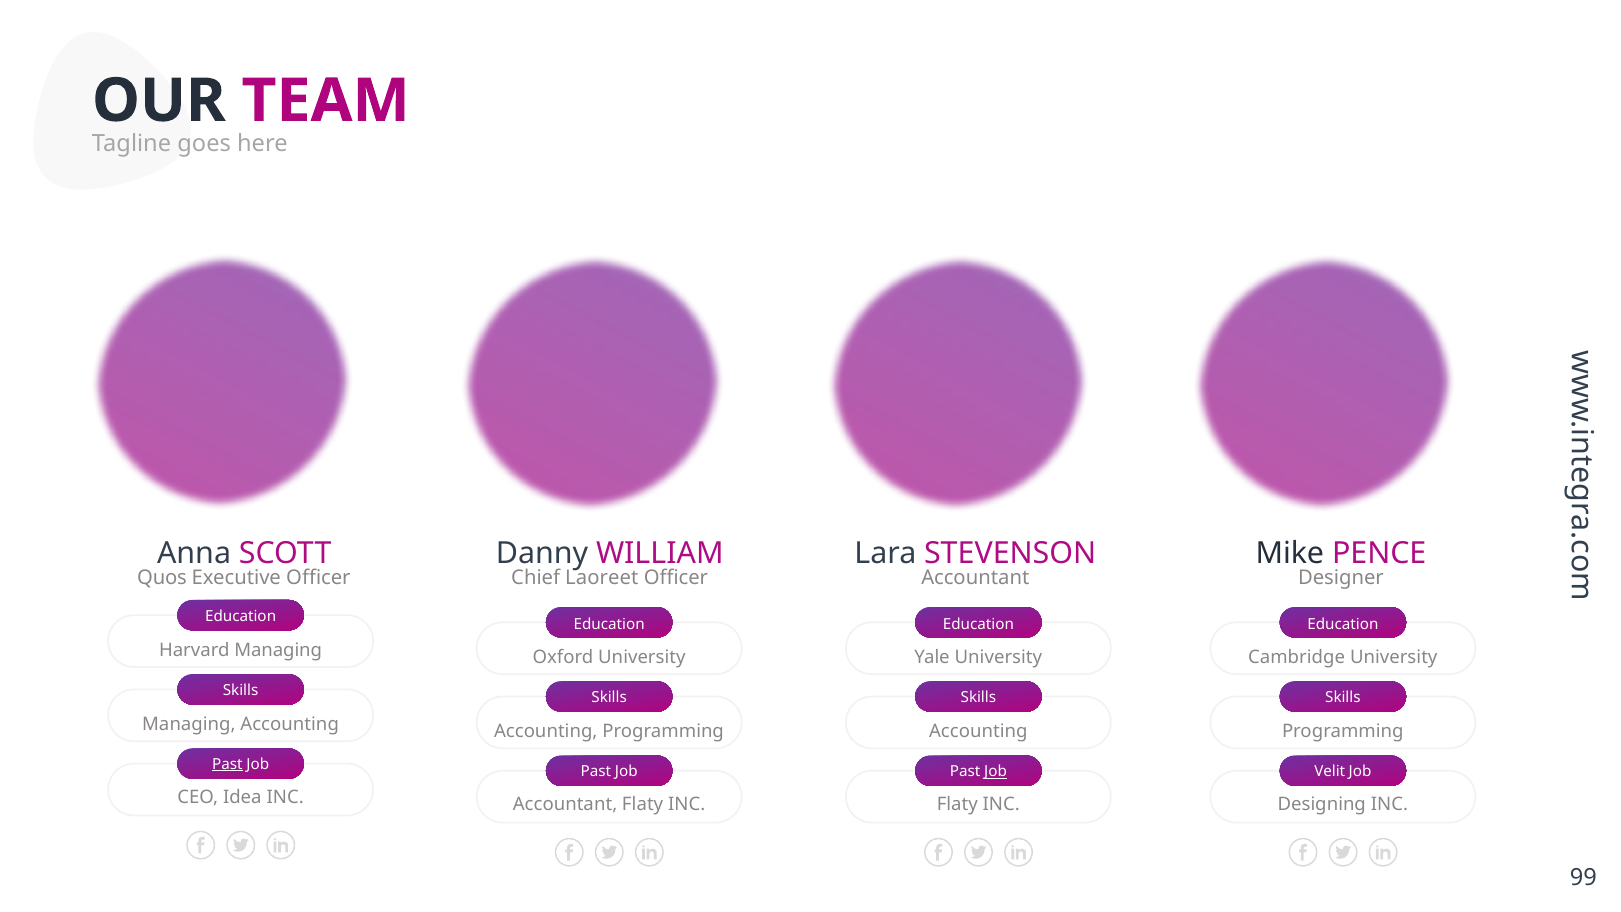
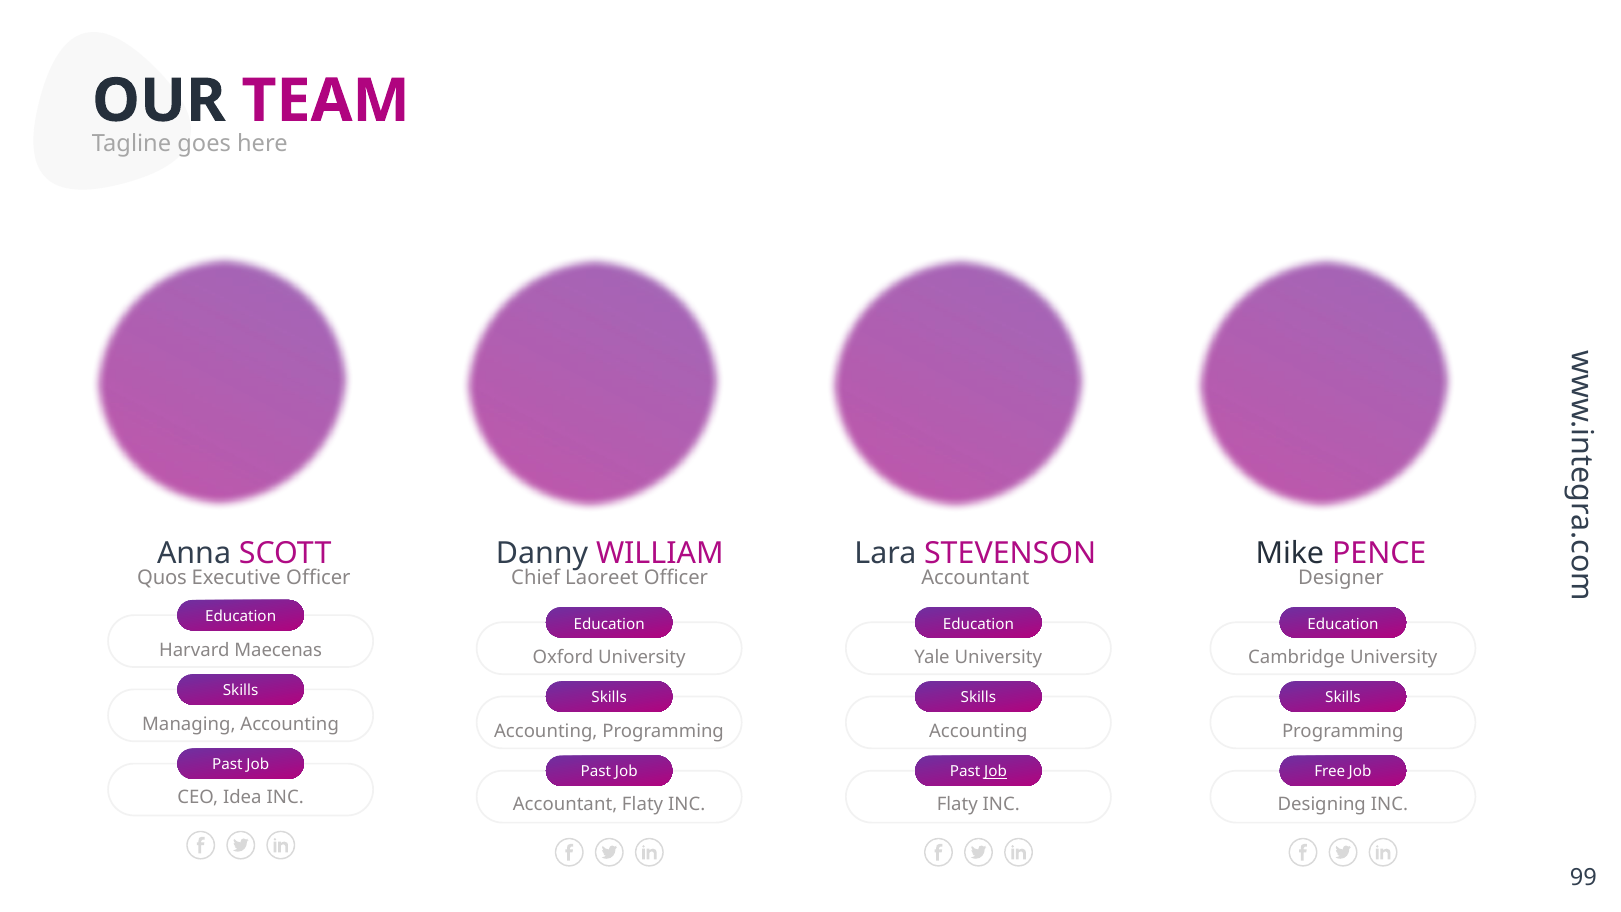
Harvard Managing: Managing -> Maecenas
Past at (227, 764) underline: present -> none
Velit: Velit -> Free
